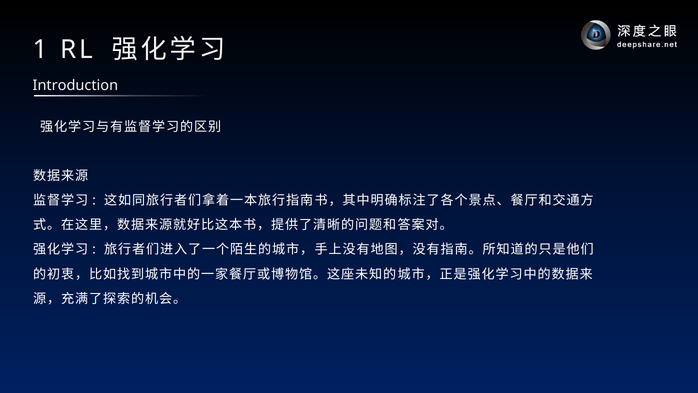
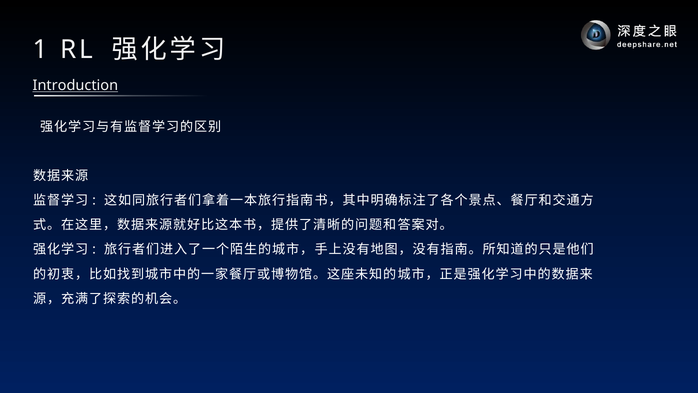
Introduction underline: none -> present
